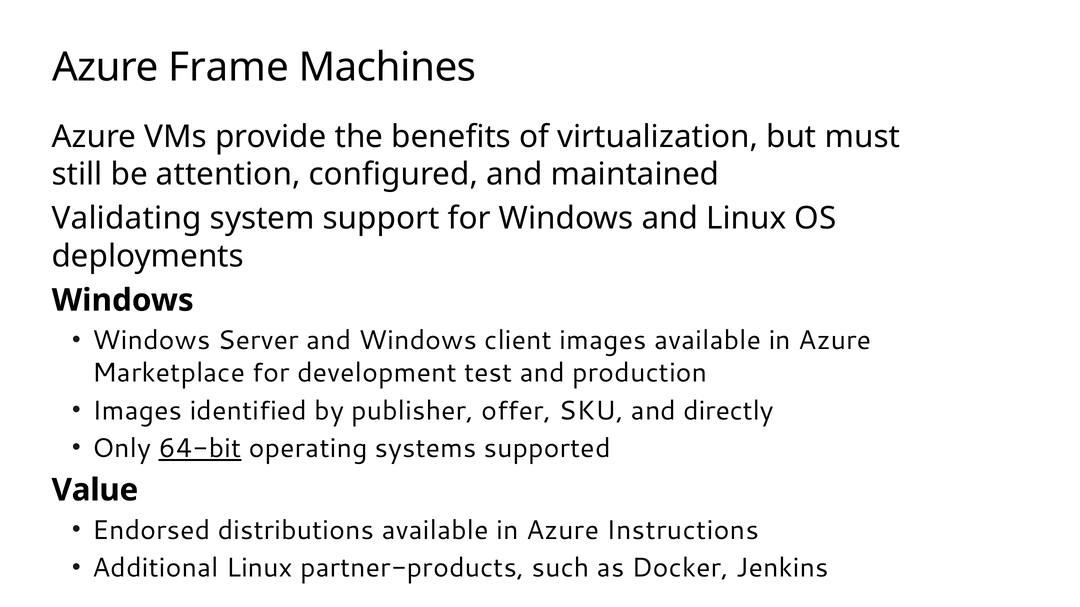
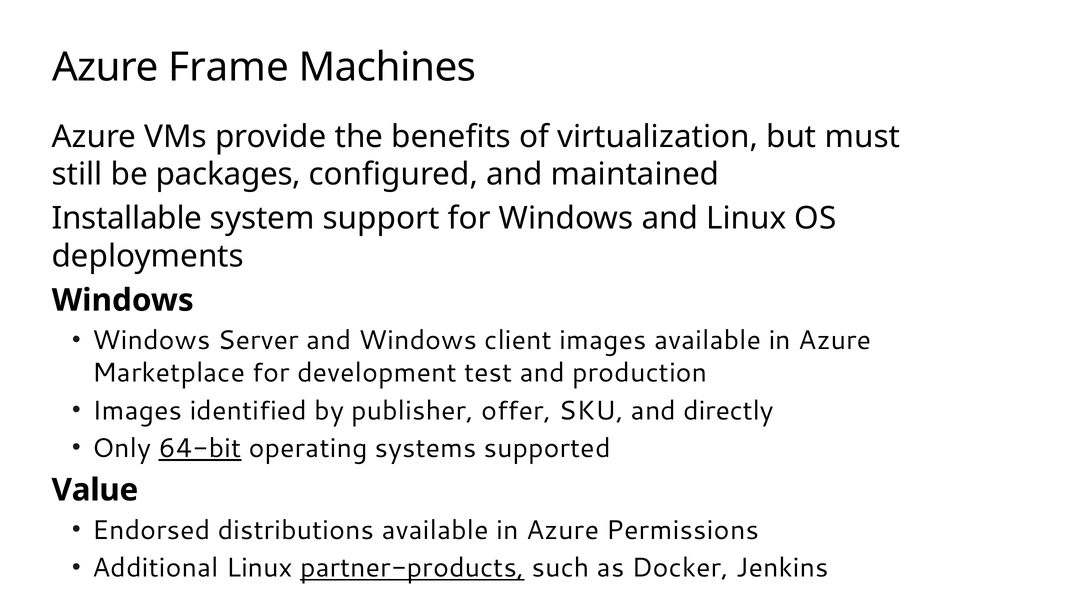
attention: attention -> packages
Validating: Validating -> Installable
Instructions: Instructions -> Permissions
partner-products underline: none -> present
